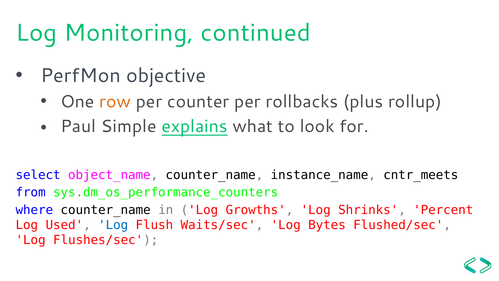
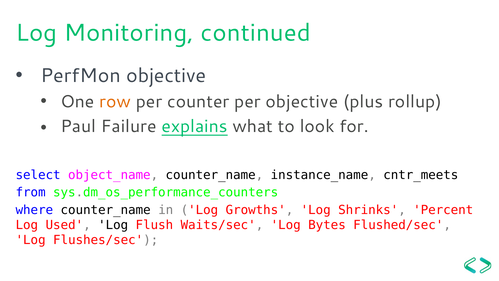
per rollbacks: rollbacks -> objective
Simple: Simple -> Failure
Log at (113, 225) colour: blue -> black
